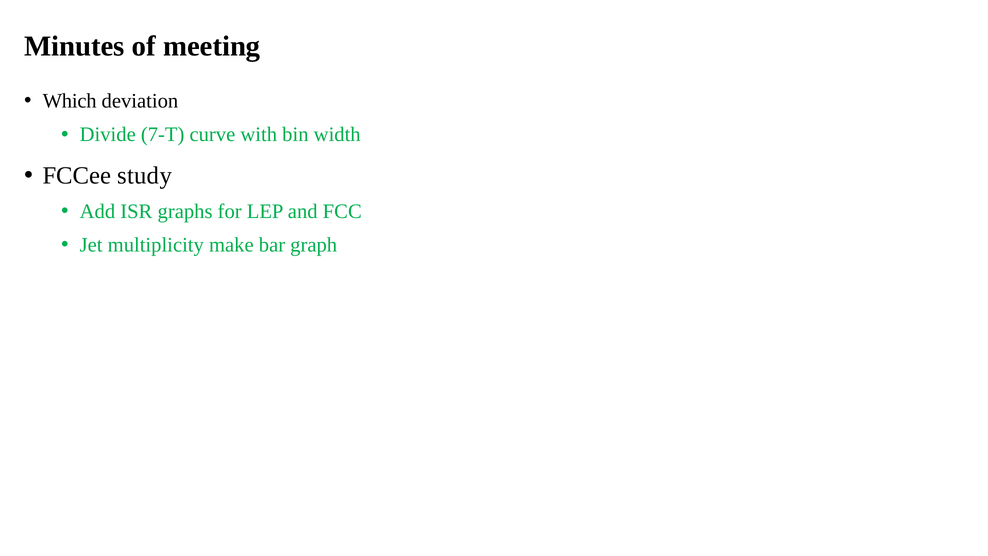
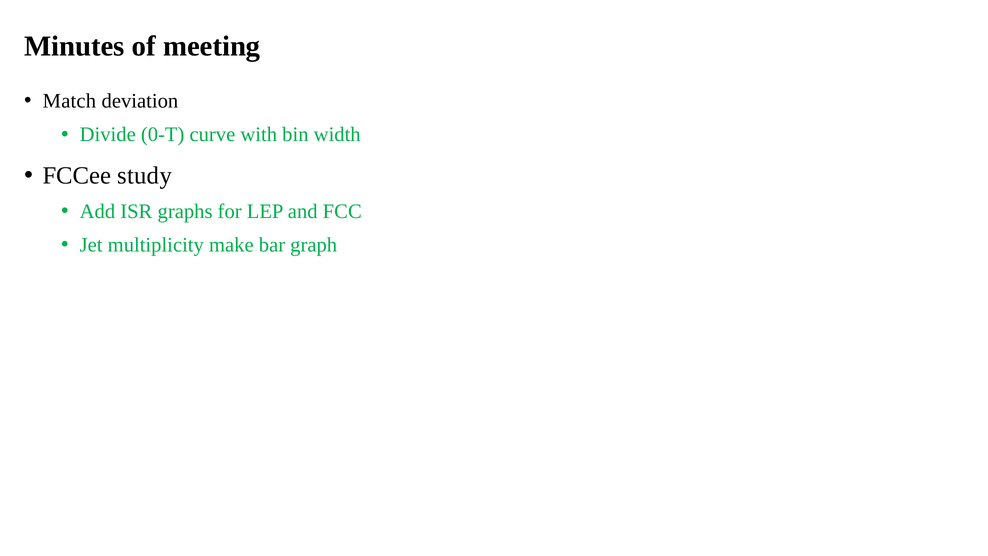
Which: Which -> Match
7-T: 7-T -> 0-T
